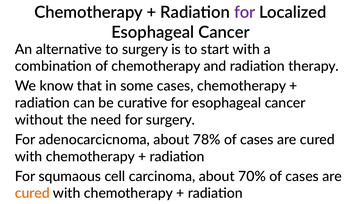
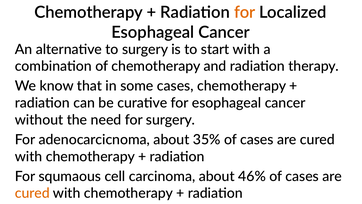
for at (245, 12) colour: purple -> orange
78%: 78% -> 35%
70%: 70% -> 46%
